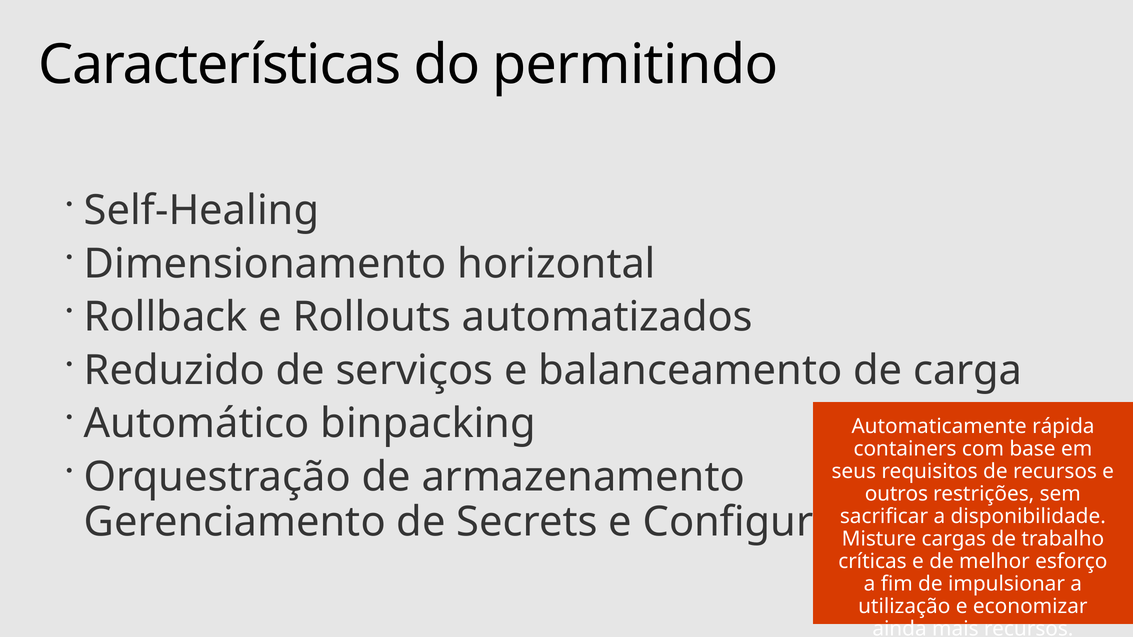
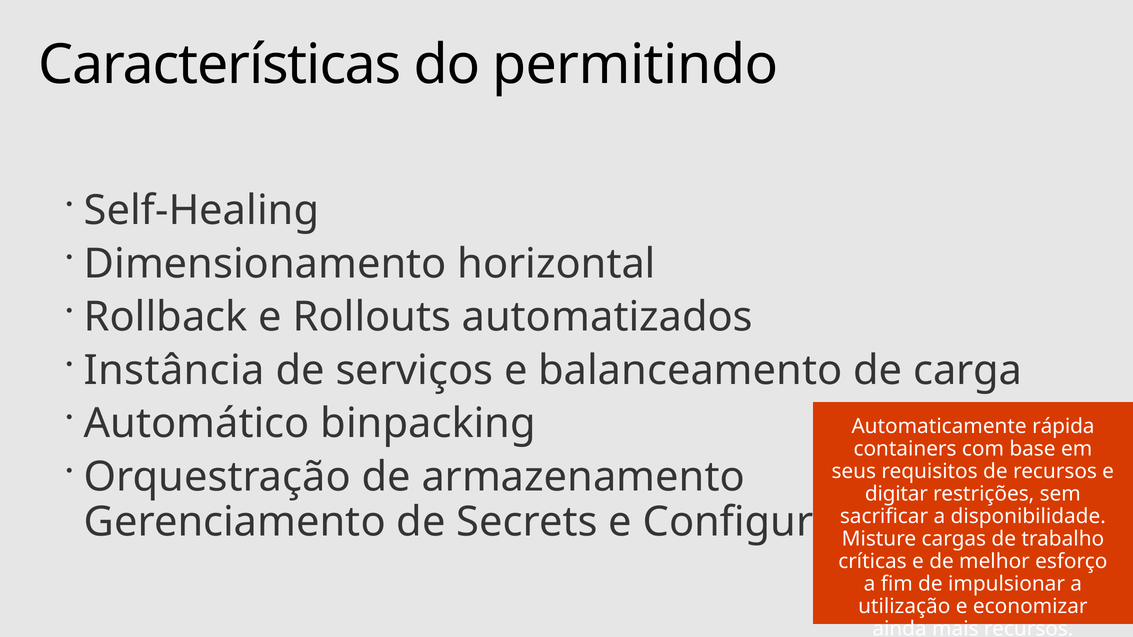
Reduzido: Reduzido -> Instância
outros: outros -> digitar
